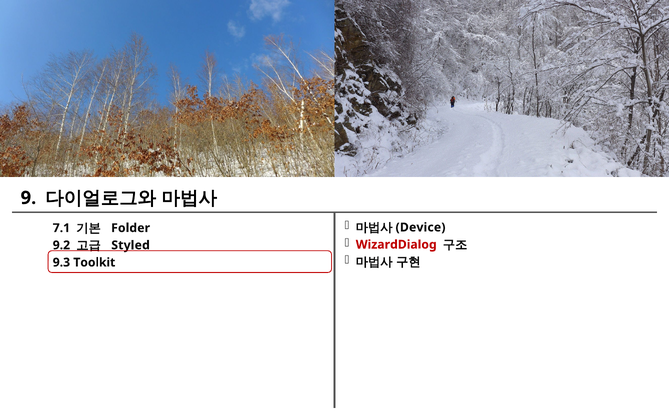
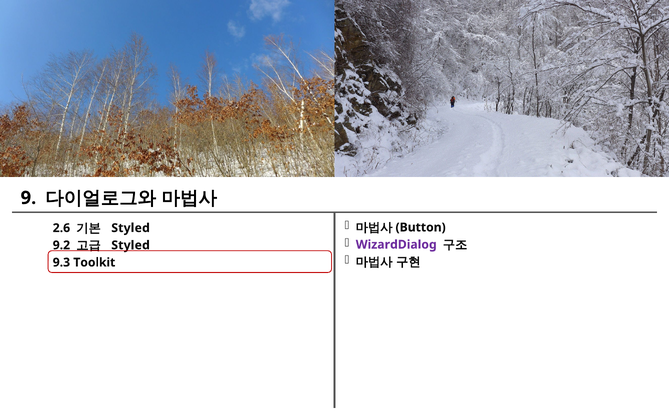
Device: Device -> Button
7.1: 7.1 -> 2.6
Folder at (131, 228): Folder -> Styled
WizardDialog colour: red -> purple
